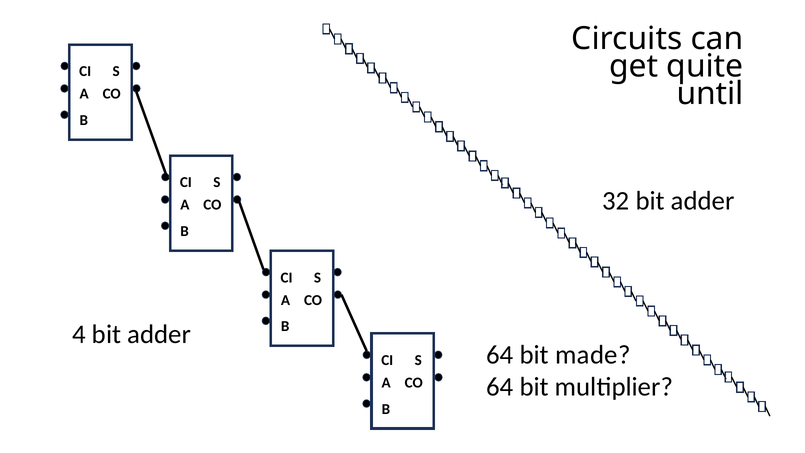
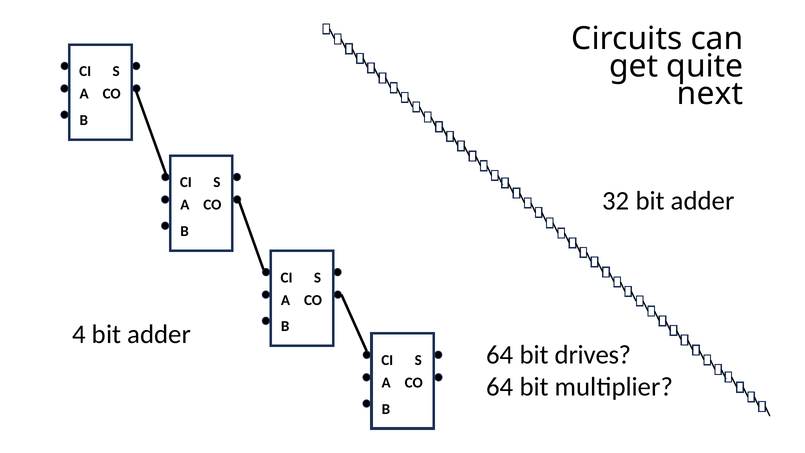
until: until -> next
made: made -> drives
